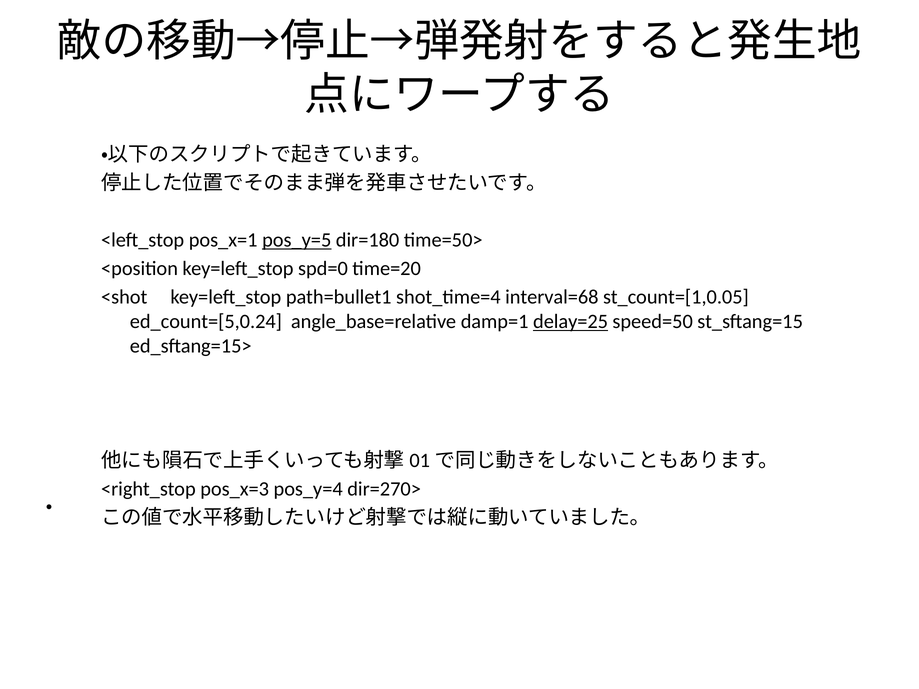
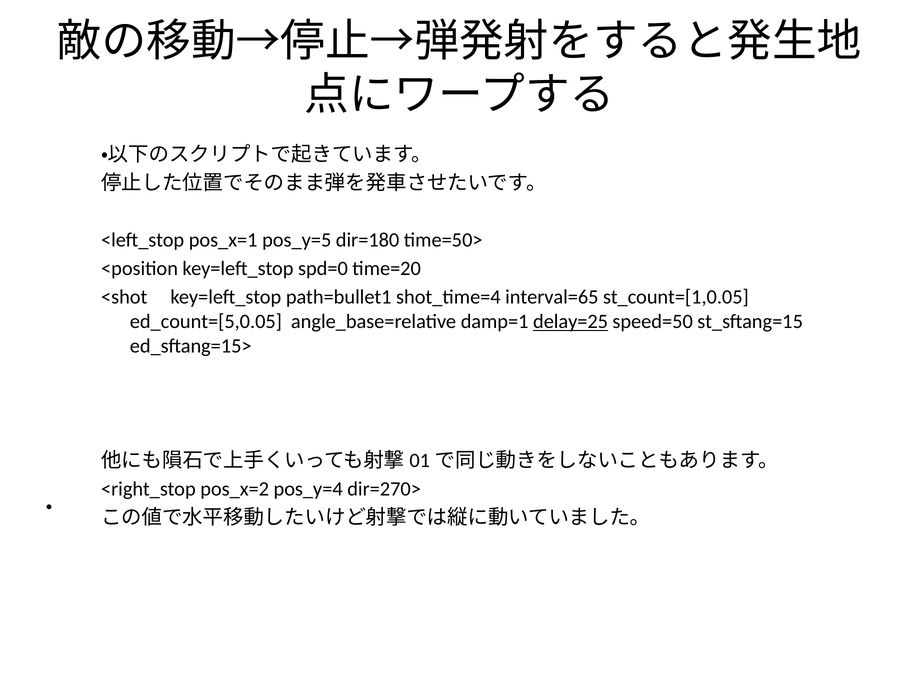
pos_y=5 underline: present -> none
interval=68: interval=68 -> interval=65
ed_count=[5,0.24: ed_count=[5,0.24 -> ed_count=[5,0.05
pos_x=3: pos_x=3 -> pos_x=2
